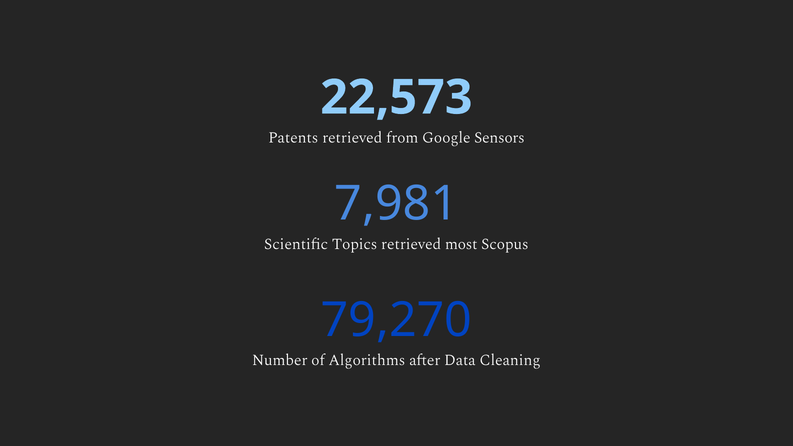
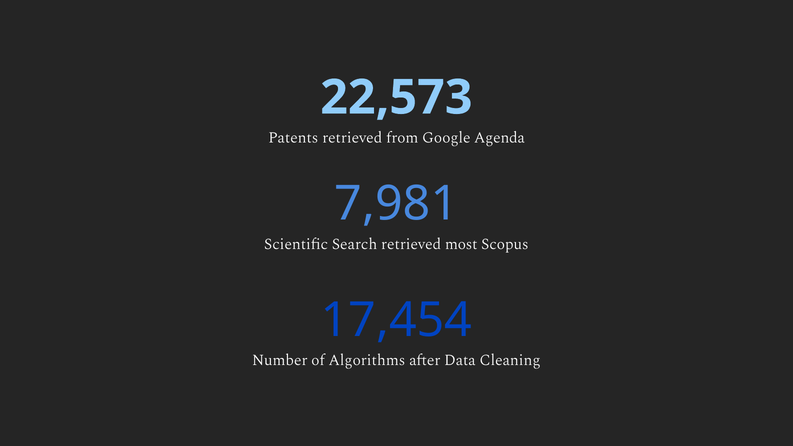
Sensors: Sensors -> Agenda
Topics: Topics -> Search
79,270: 79,270 -> 17,454
